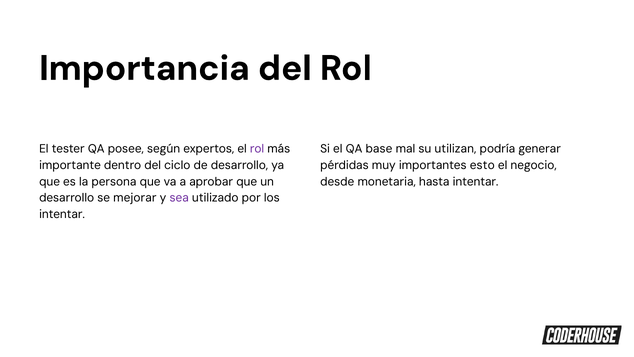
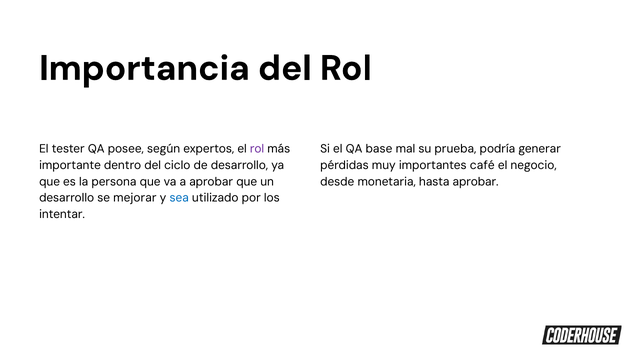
utilizan: utilizan -> prueba
esto: esto -> café
hasta intentar: intentar -> aprobar
sea colour: purple -> blue
